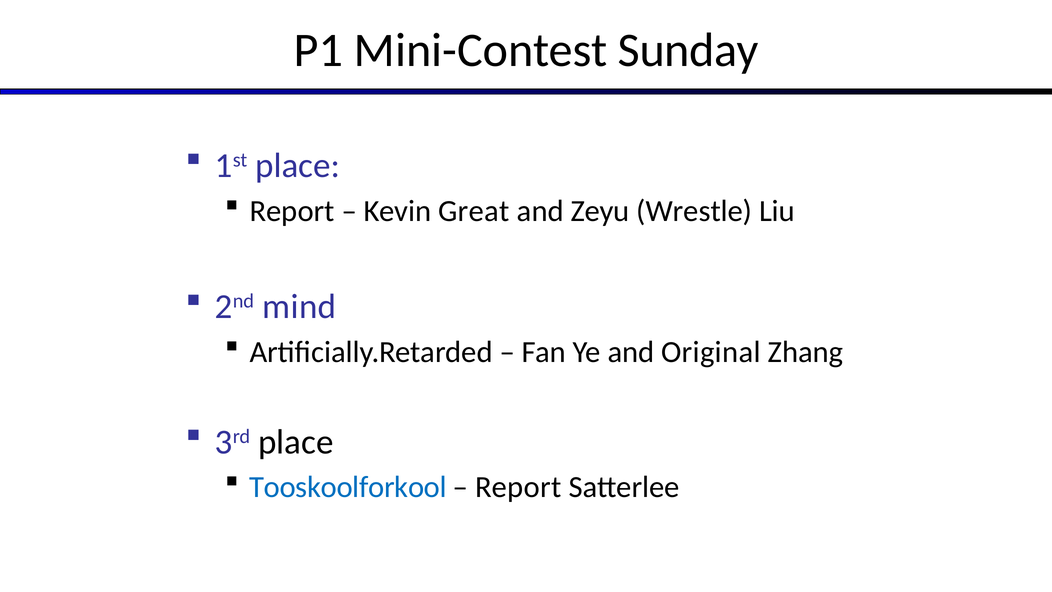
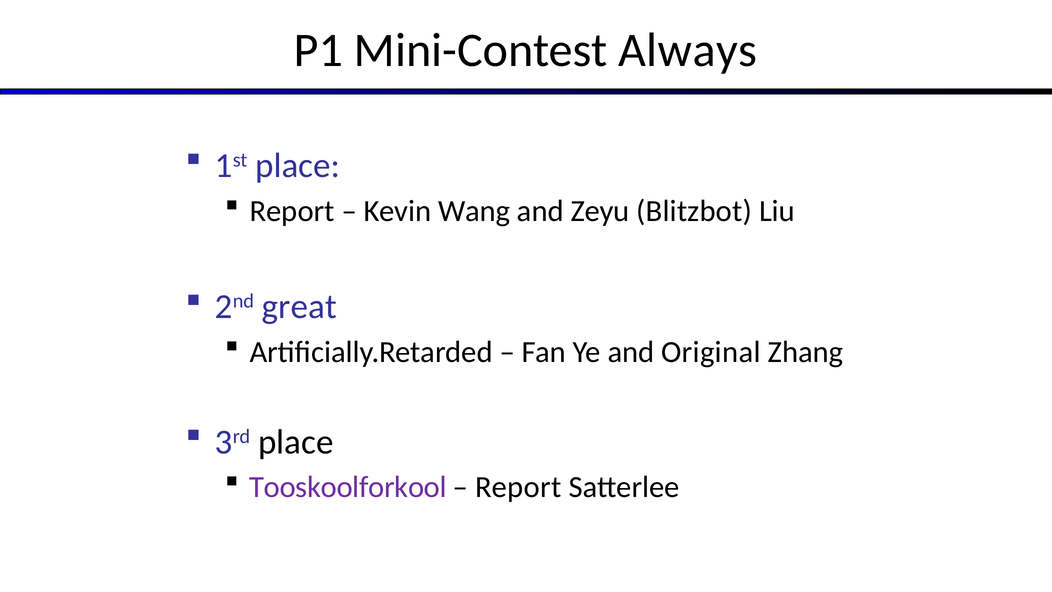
Sunday: Sunday -> Always
Great: Great -> Wang
Wrestle: Wrestle -> Blitzbot
mind: mind -> great
Tooskoolforkool colour: blue -> purple
